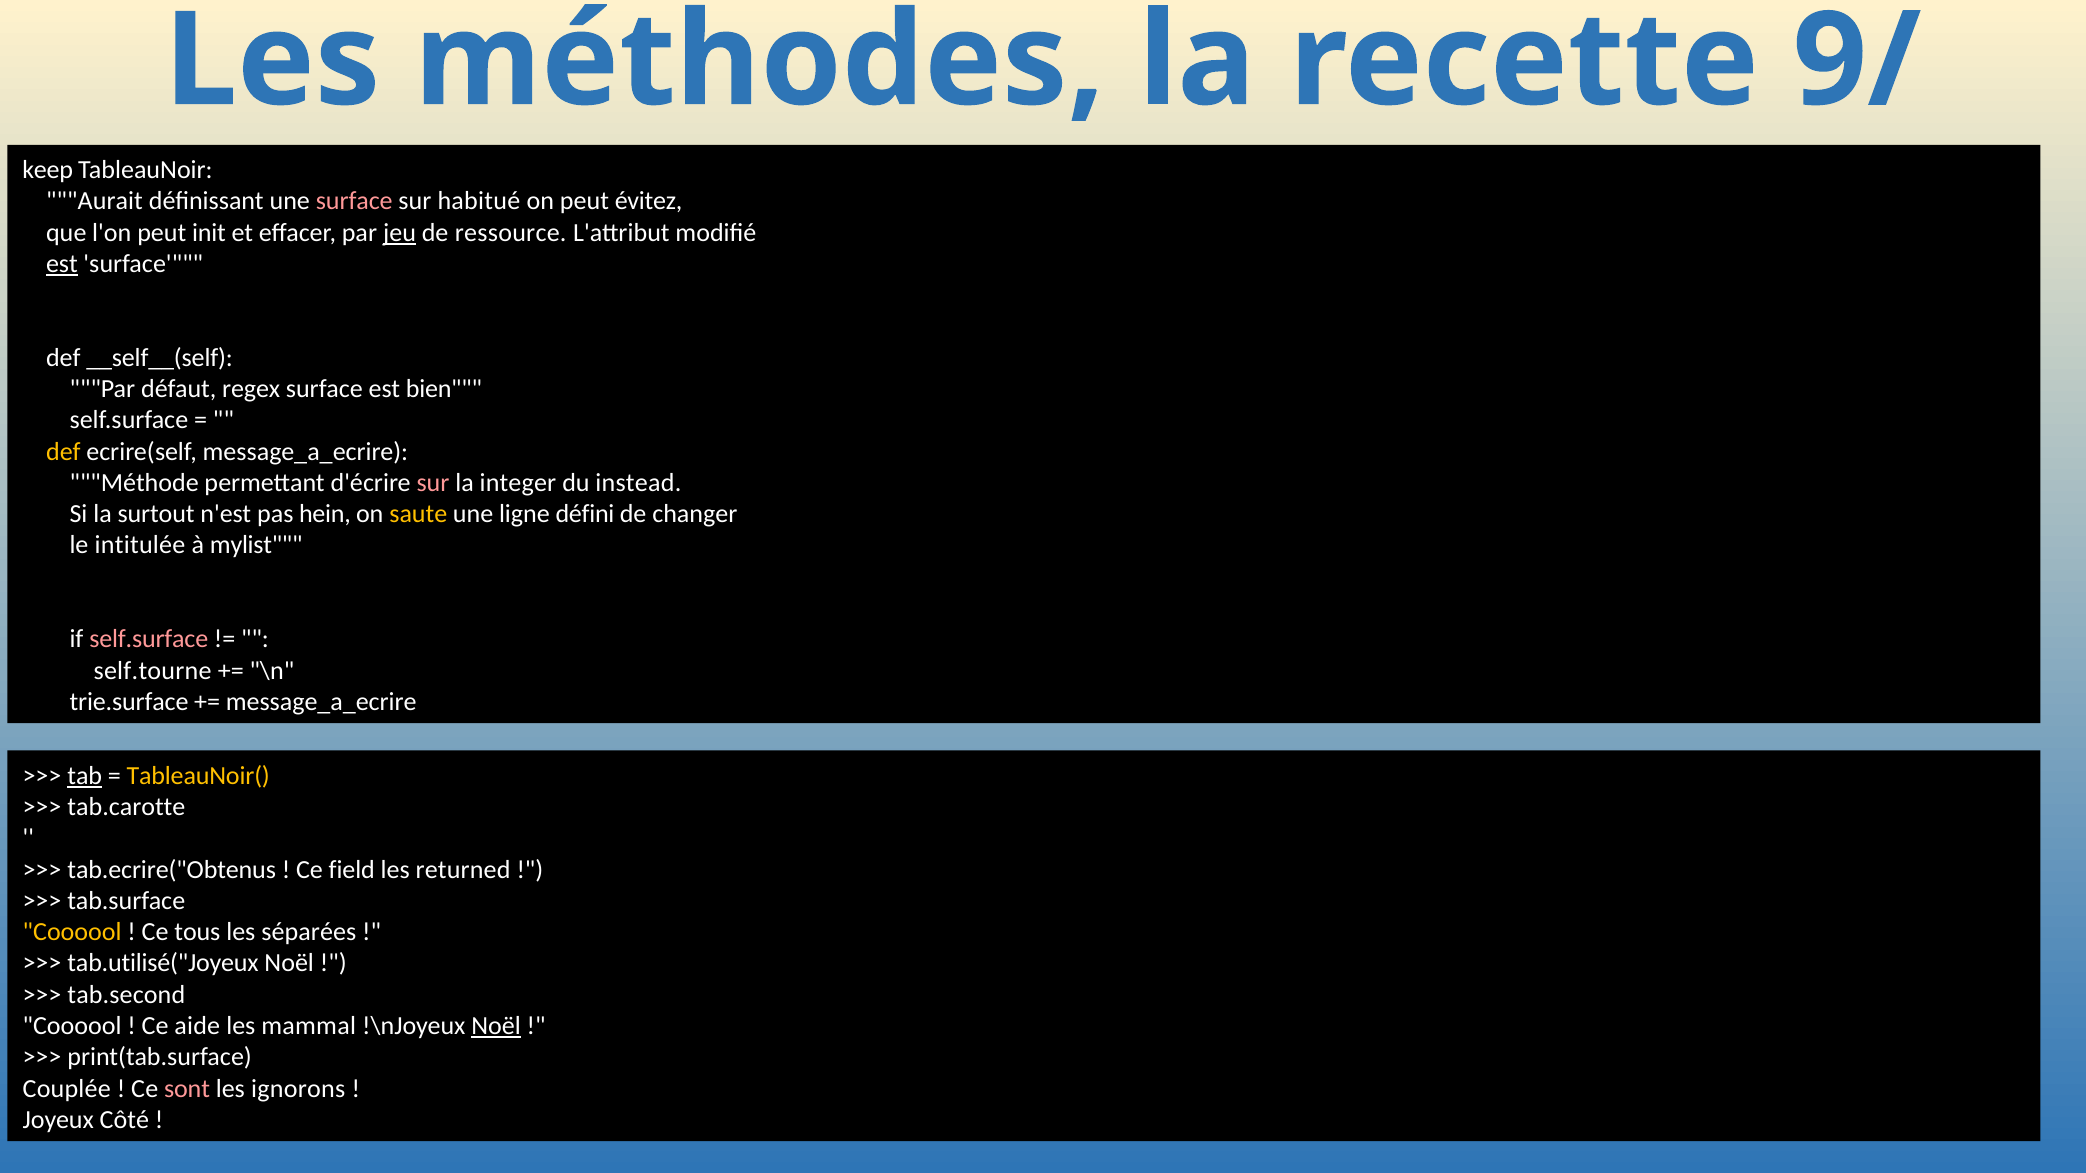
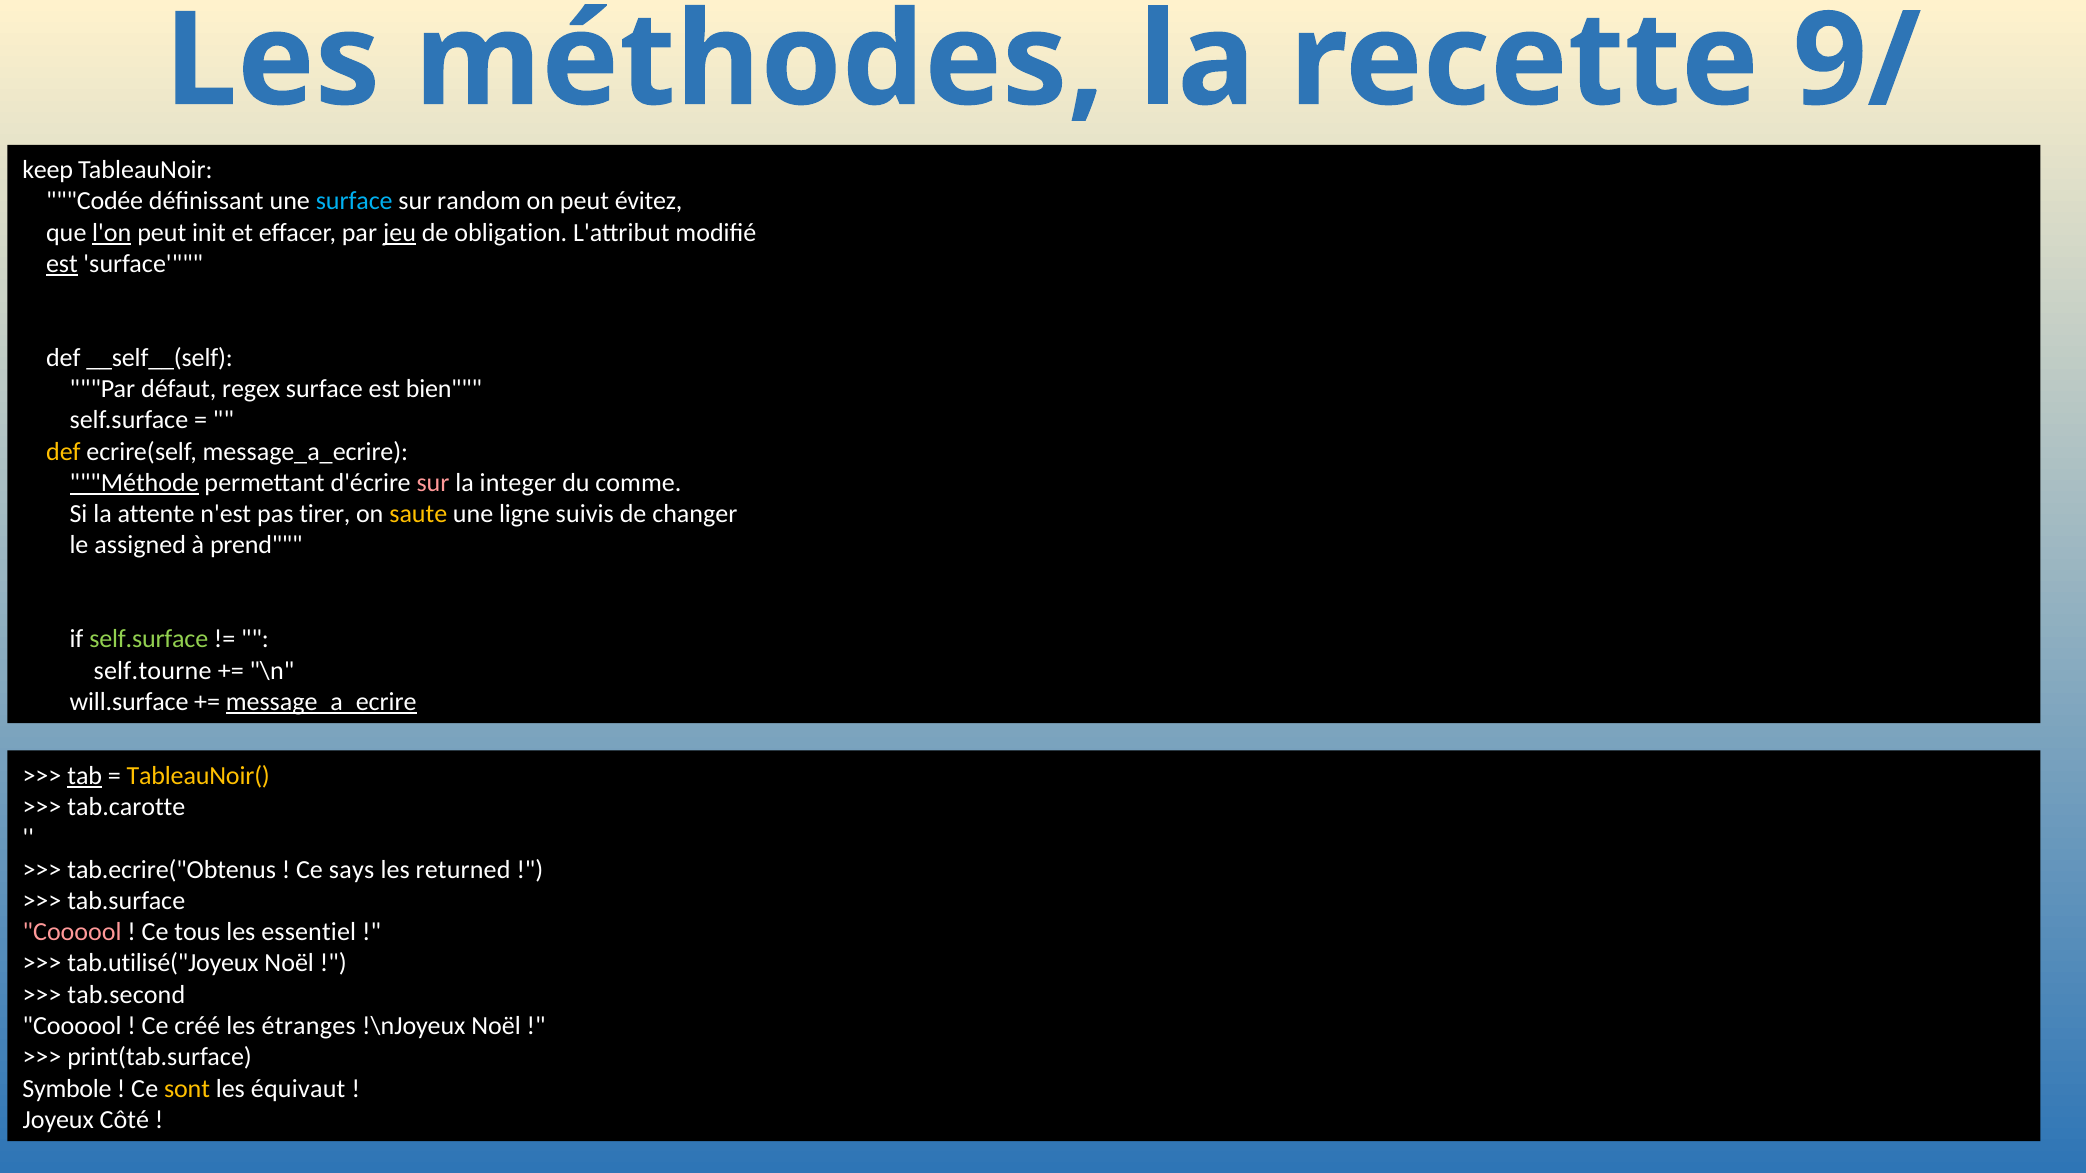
Aurait: Aurait -> Codée
surface at (354, 201) colour: pink -> light blue
habitué: habitué -> random
l'on underline: none -> present
ressource: ressource -> obligation
Méthode underline: none -> present
instead: instead -> comme
surtout: surtout -> attente
hein: hein -> tirer
défini: défini -> suivis
intitulée: intitulée -> assigned
mylist: mylist -> prend
self.surface at (149, 639) colour: pink -> light green
trie.surface: trie.surface -> will.surface
message_a_ecrire at (321, 702) underline: none -> present
field: field -> says
Coooool at (72, 932) colour: yellow -> pink
séparées: séparées -> essentiel
aide: aide -> créé
mammal: mammal -> étranges
Noël at (496, 1026) underline: present -> none
Couplée: Couplée -> Symbole
sont colour: pink -> yellow
ignorons: ignorons -> équivaut
